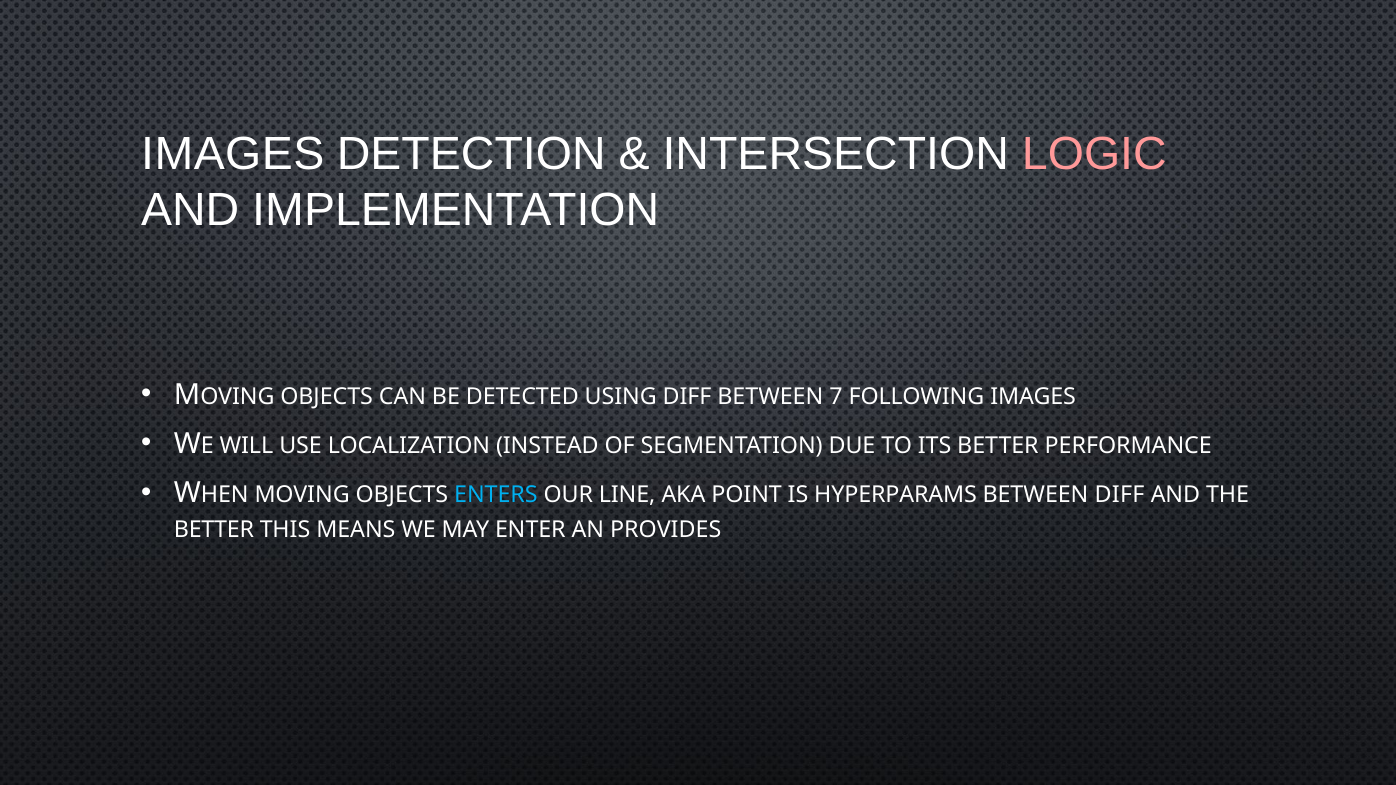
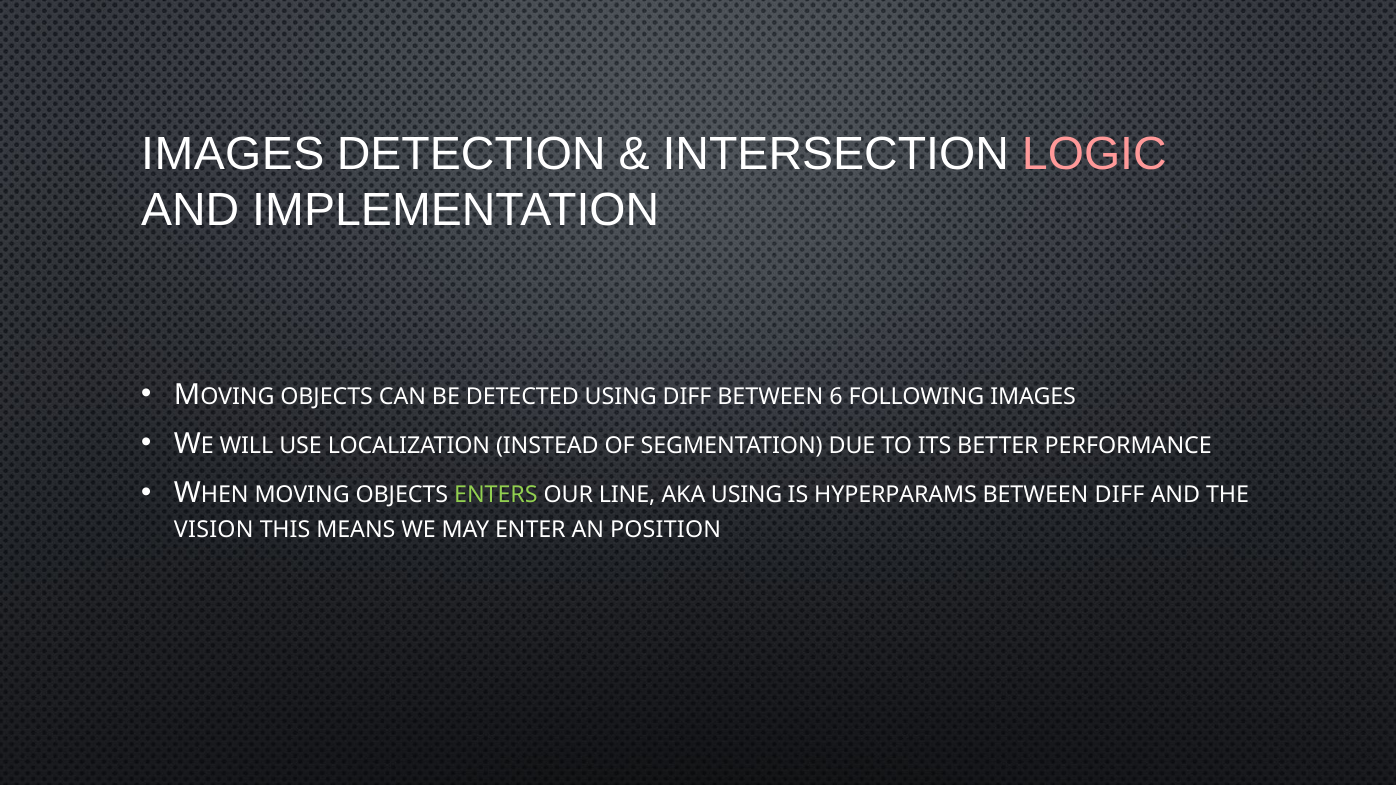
7: 7 -> 6
ENTERS colour: light blue -> light green
AKA POINT: POINT -> USING
BETTER at (214, 530): BETTER -> VISION
PROVIDES: PROVIDES -> POSITION
